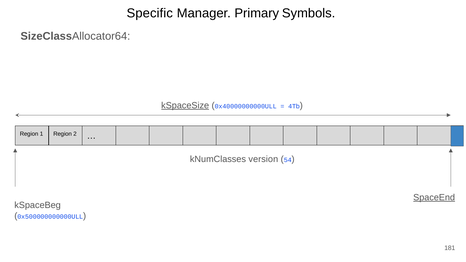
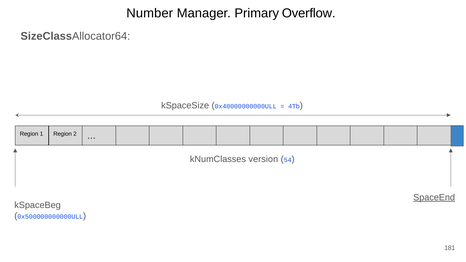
Specific: Specific -> Number
Symbols: Symbols -> Overflow
kSpaceSize underline: present -> none
